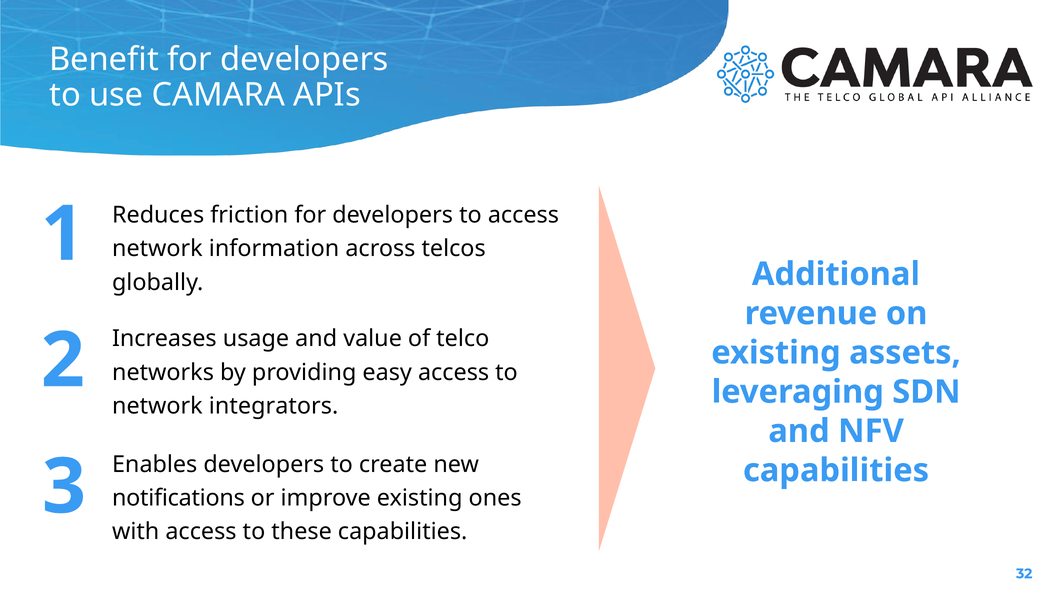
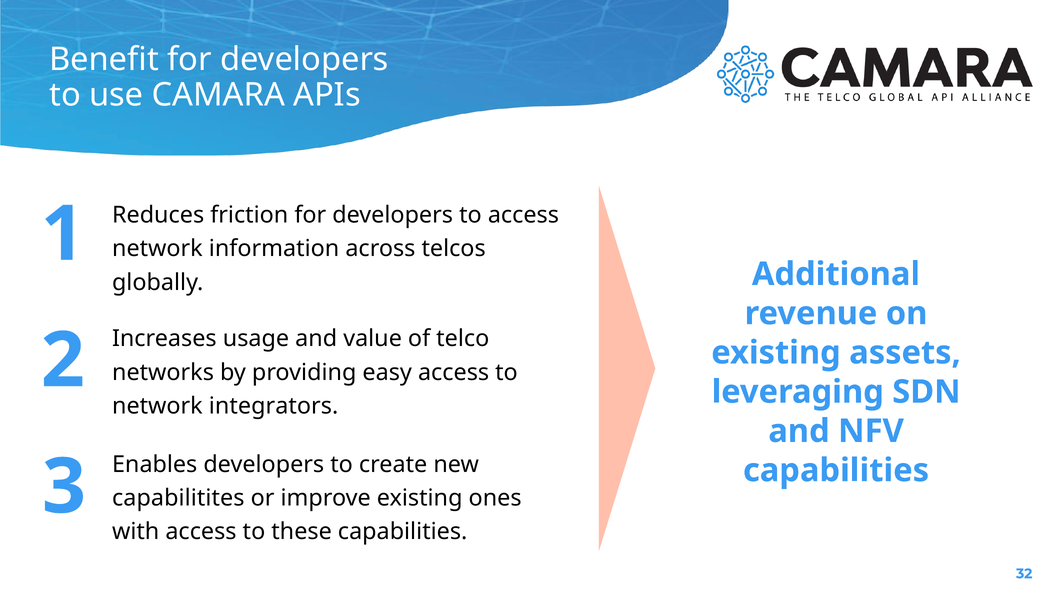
notifications: notifications -> capabilitites
